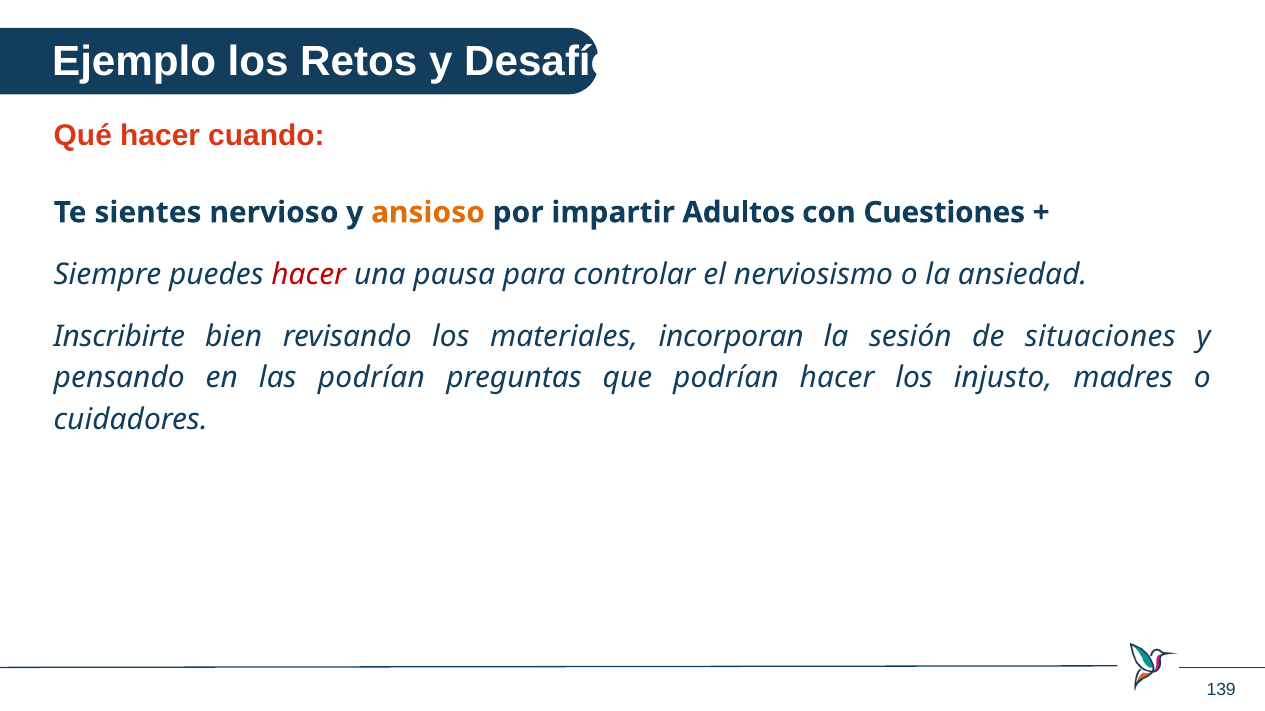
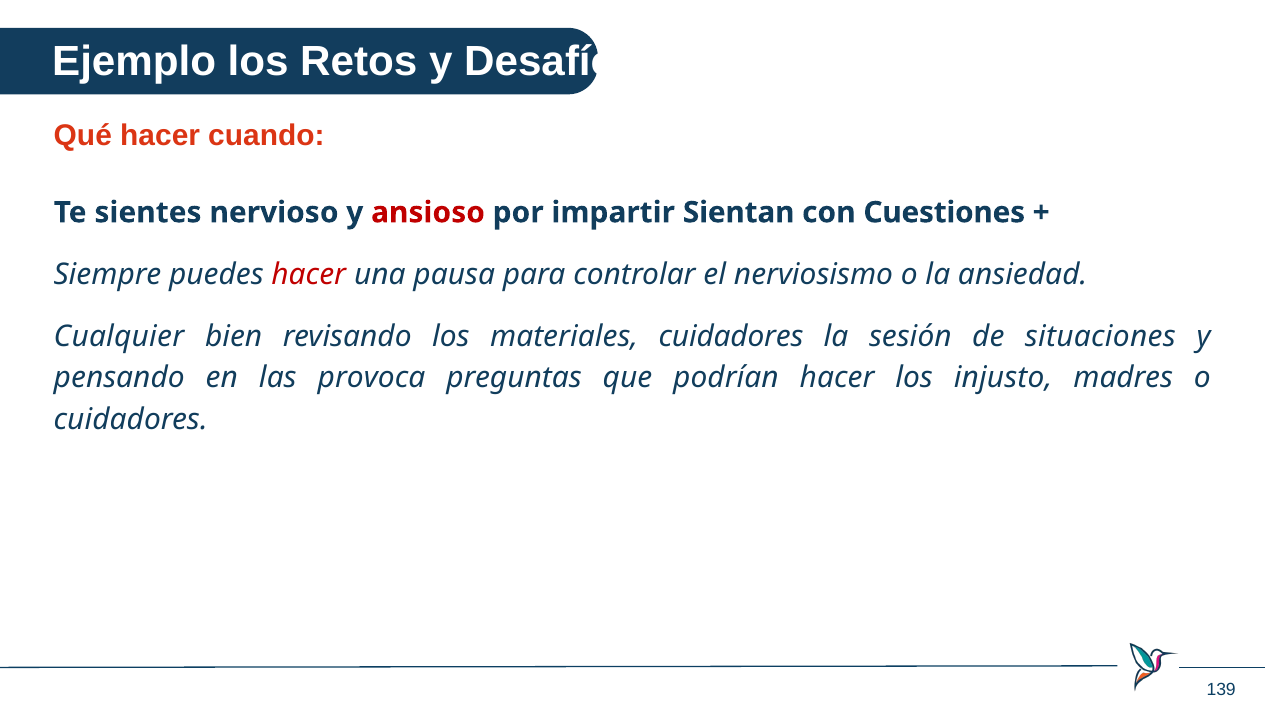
ansioso colour: orange -> red
Adultos: Adultos -> Sientan
Inscribirte: Inscribirte -> Cualquier
materiales incorporan: incorporan -> cuidadores
las podrían: podrían -> provoca
